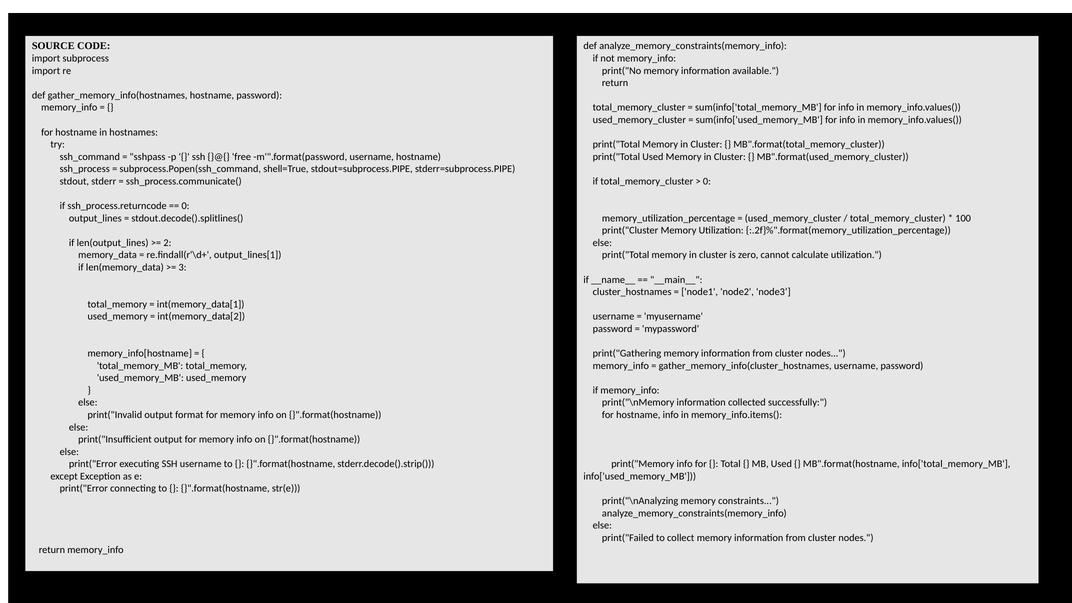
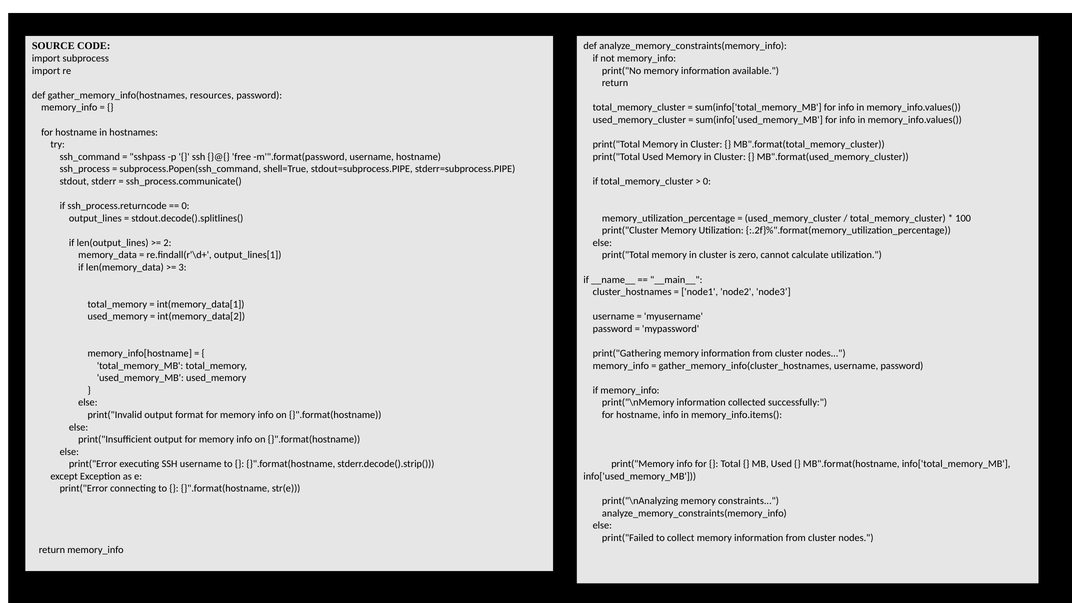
gather_memory_info(hostnames hostname: hostname -> resources
